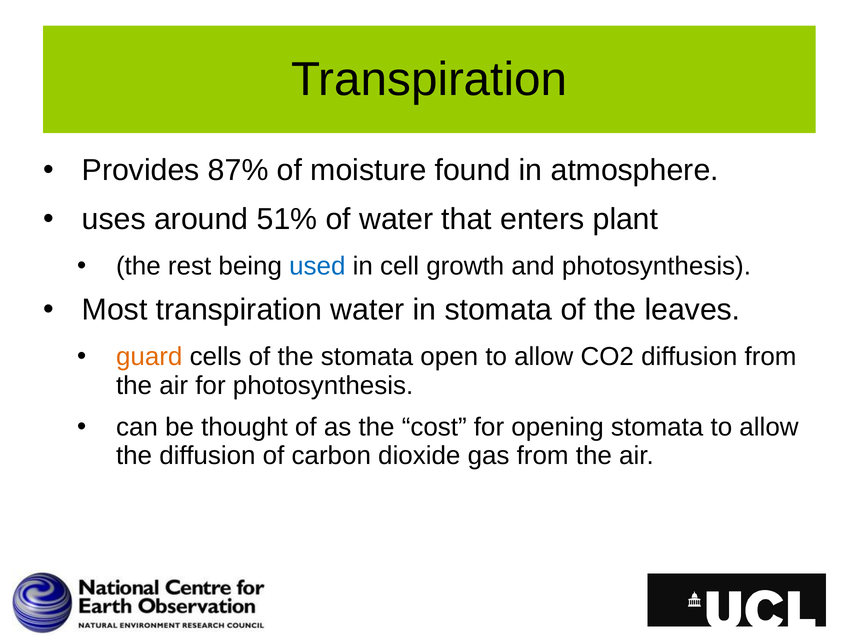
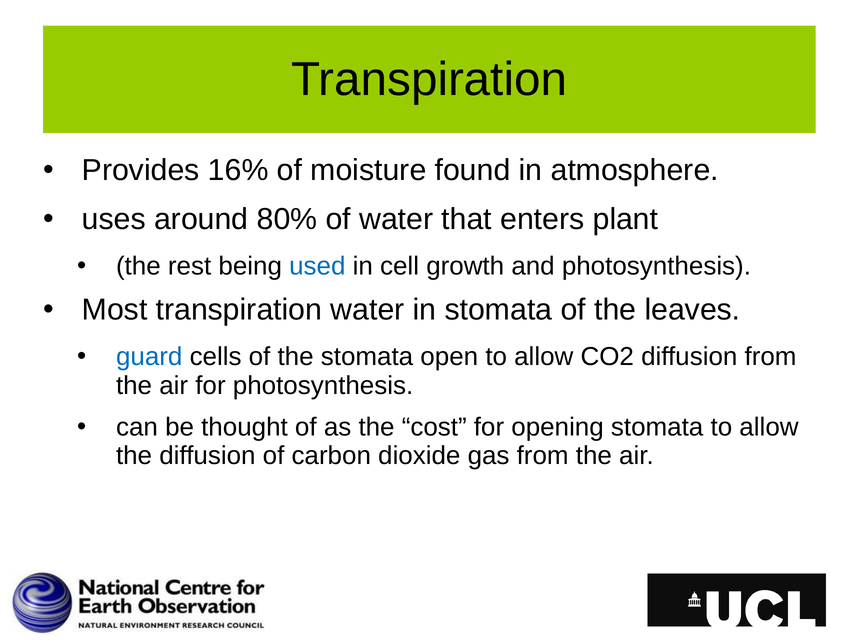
87%: 87% -> 16%
51%: 51% -> 80%
guard colour: orange -> blue
